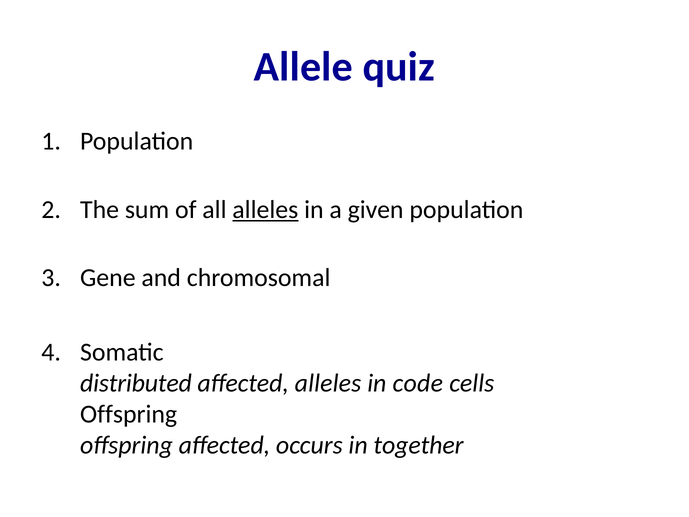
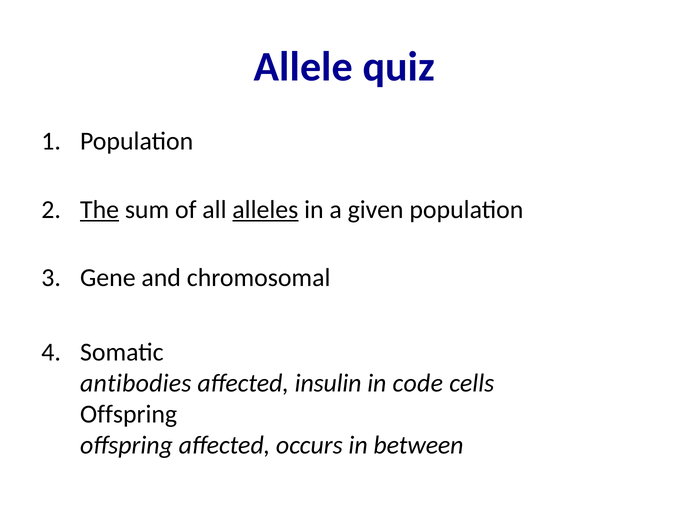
The underline: none -> present
distributed: distributed -> antibodies
affected alleles: alleles -> insulin
together: together -> between
